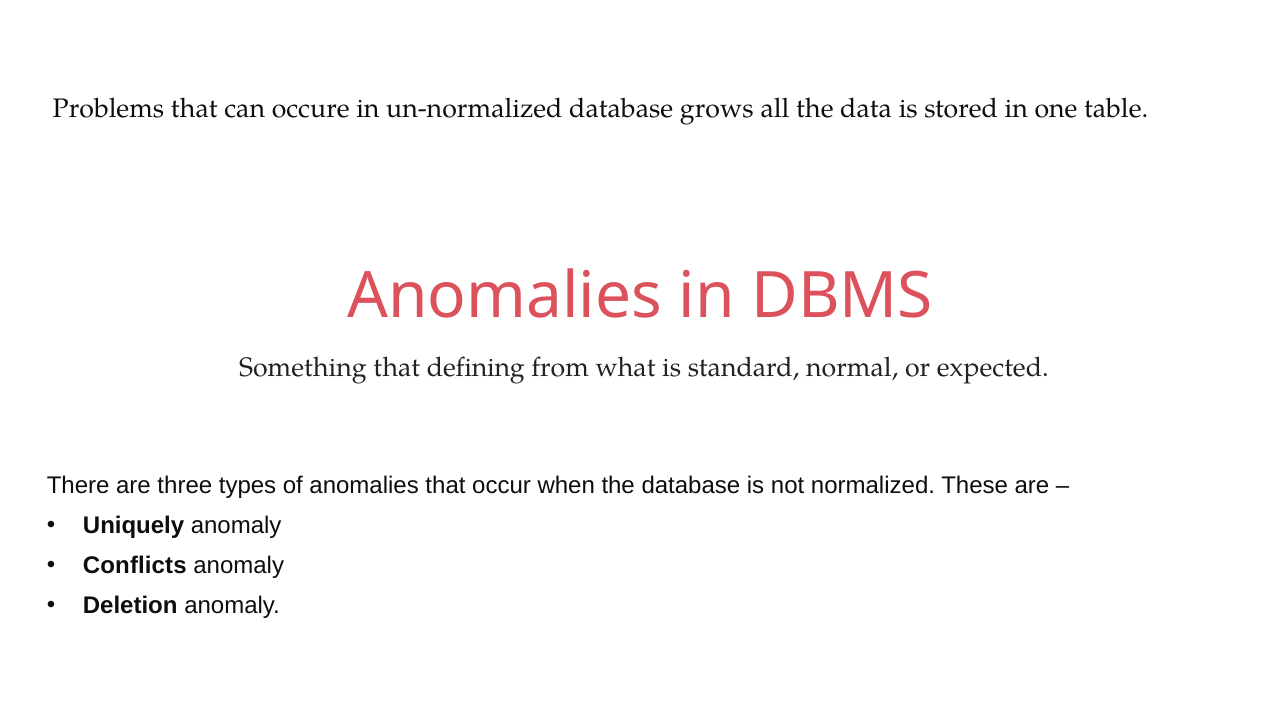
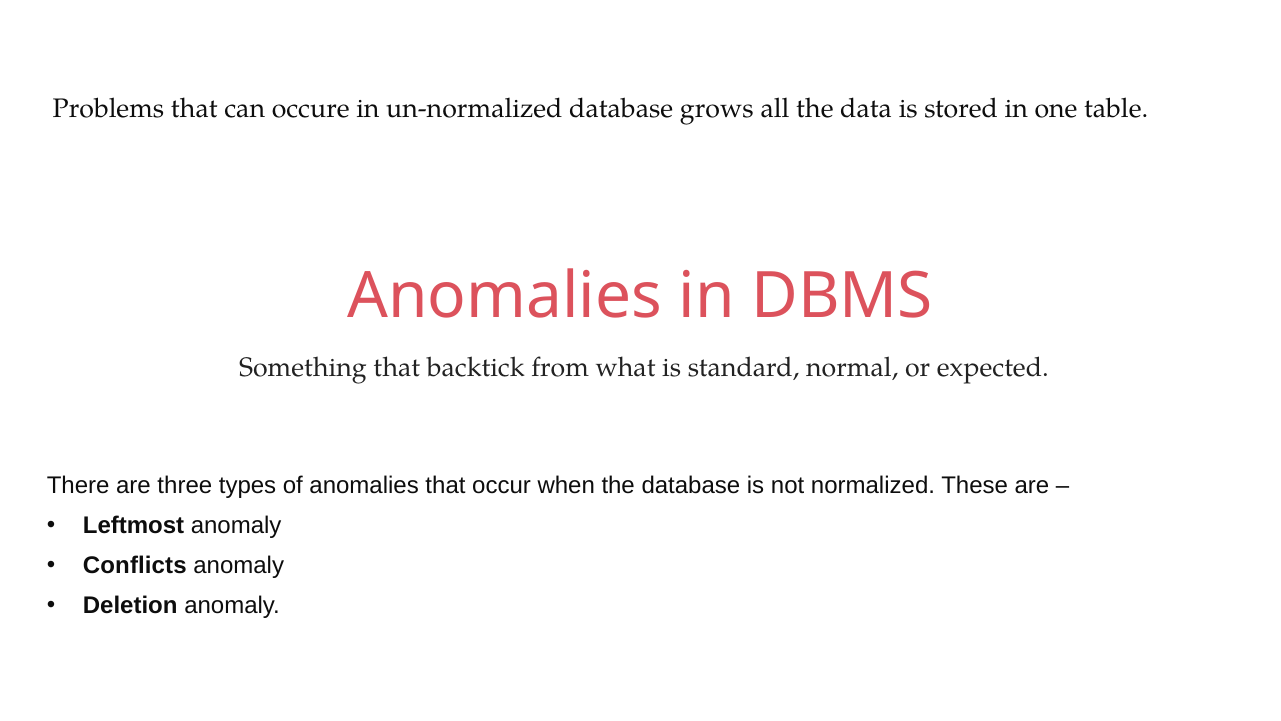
defining: defining -> backtick
Uniquely: Uniquely -> Leftmost
